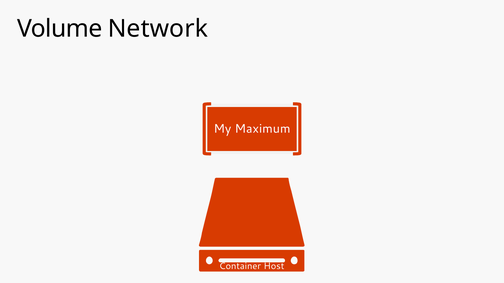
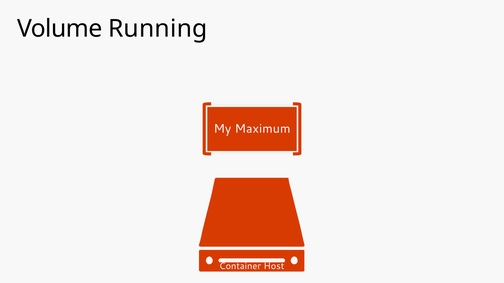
Network: Network -> Running
